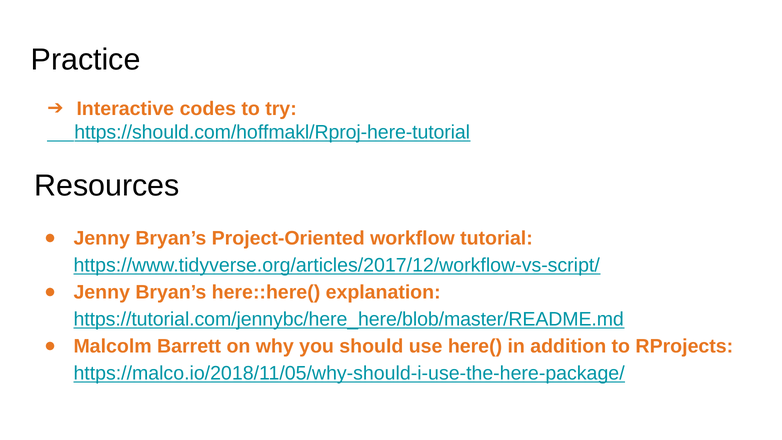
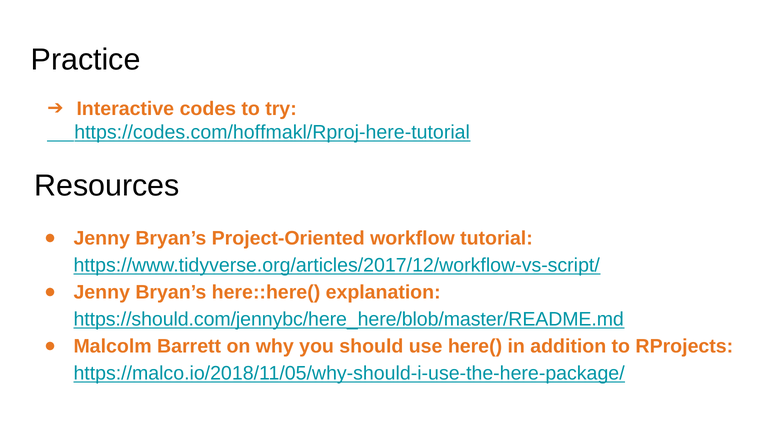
https://should.com/hoffmakl/Rproj-here-tutorial: https://should.com/hoffmakl/Rproj-here-tutorial -> https://codes.com/hoffmakl/Rproj-here-tutorial
https://tutorial.com/jennybc/here_here/blob/master/README.md: https://tutorial.com/jennybc/here_here/blob/master/README.md -> https://should.com/jennybc/here_here/blob/master/README.md
